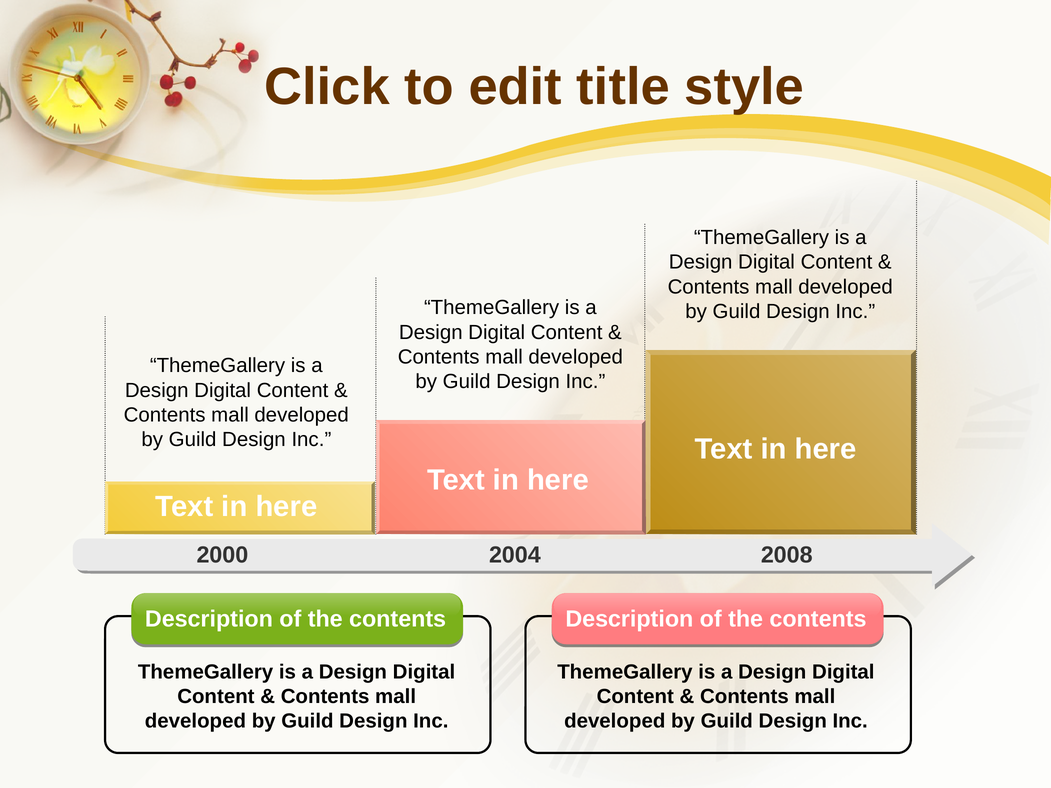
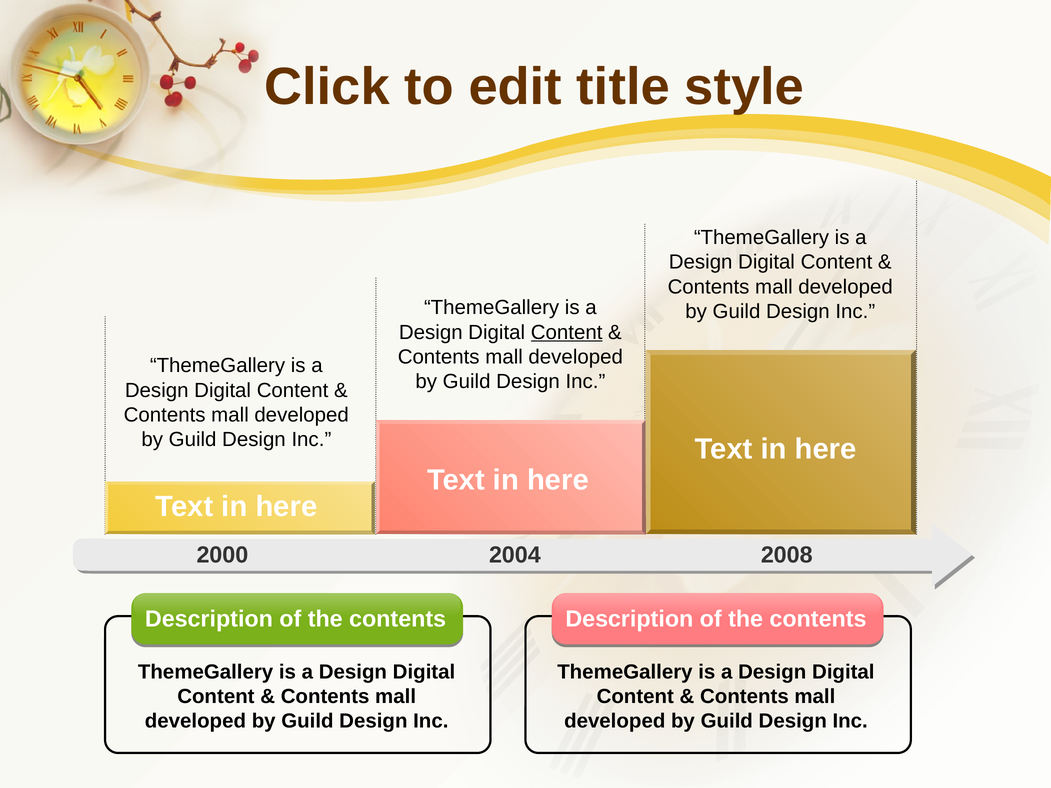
Content at (567, 332) underline: none -> present
